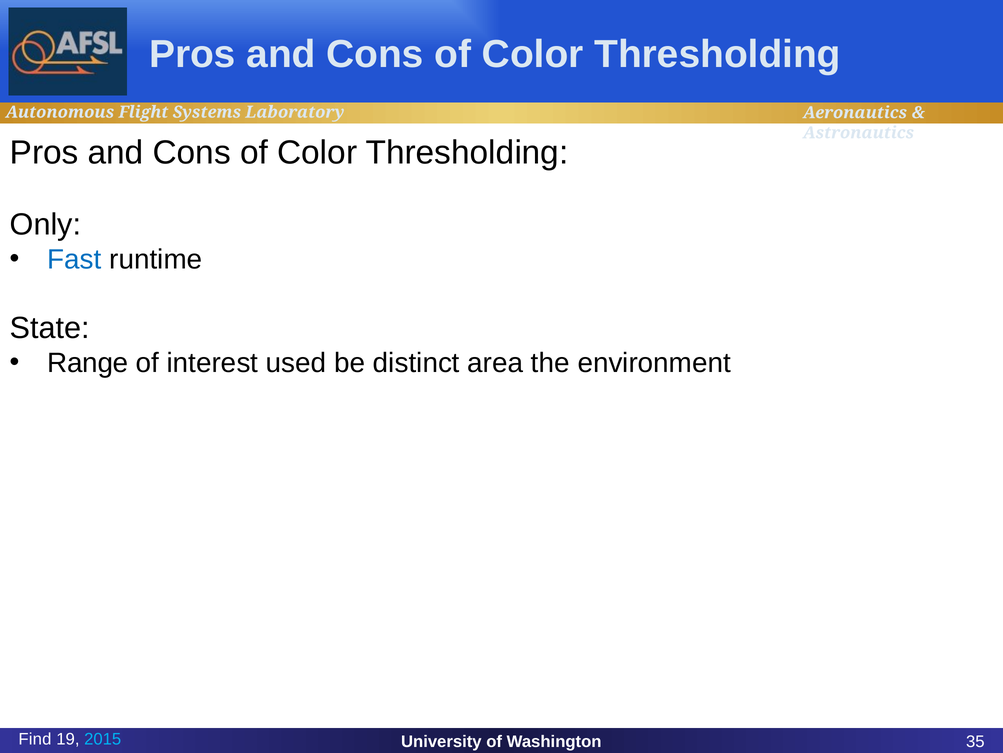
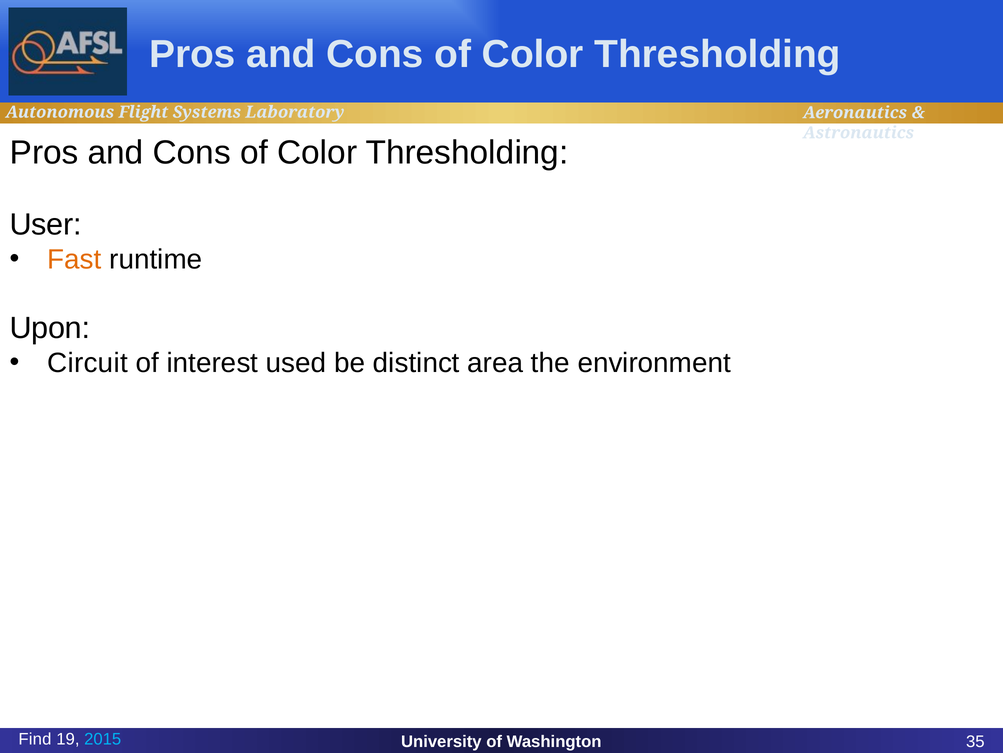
Only: Only -> User
Fast colour: blue -> orange
State: State -> Upon
Range: Range -> Circuit
